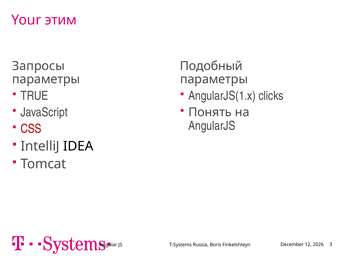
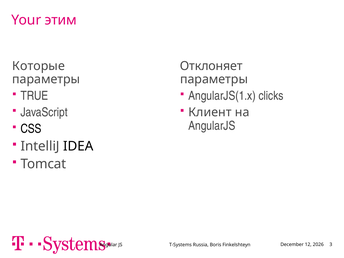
Запросы: Запросы -> Которые
Подобный: Подобный -> Отклоняет
Понять: Понять -> Клиент
CSS colour: red -> black
